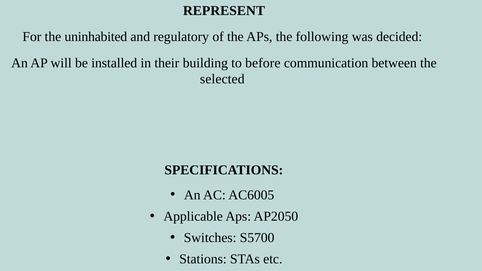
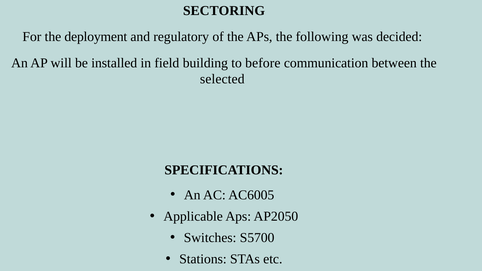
REPRESENT: REPRESENT -> SECTORING
uninhabited: uninhabited -> deployment
their: their -> field
